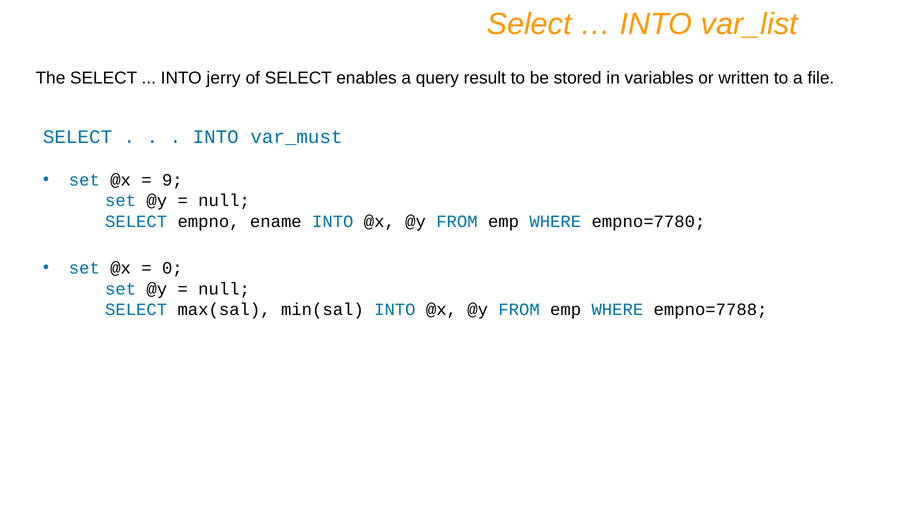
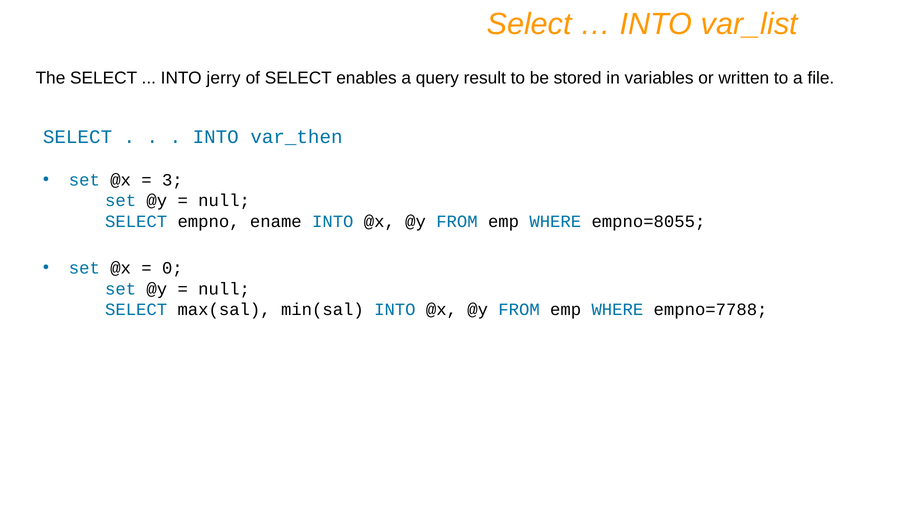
var_must: var_must -> var_then
9: 9 -> 3
empno=7780: empno=7780 -> empno=8055
